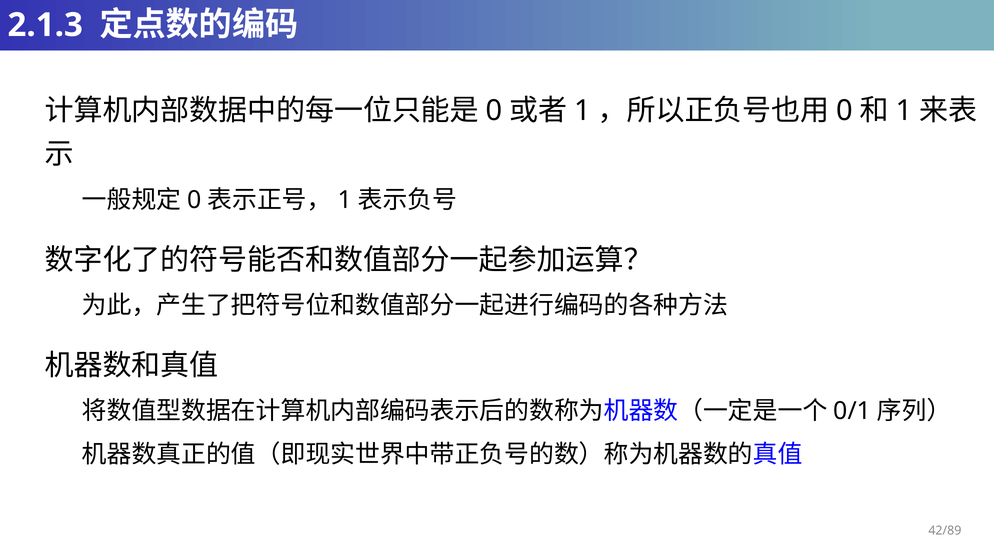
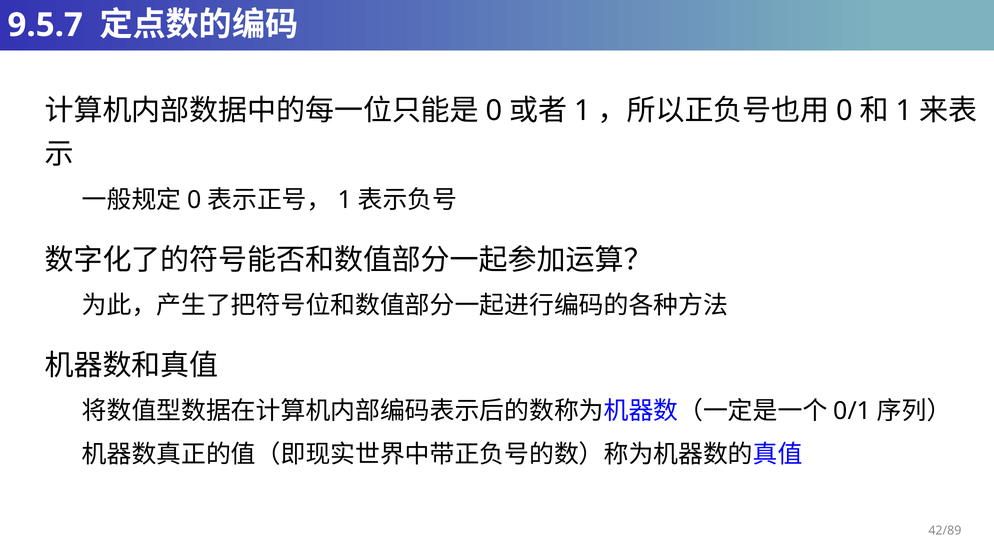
2.1.3: 2.1.3 -> 9.5.7
